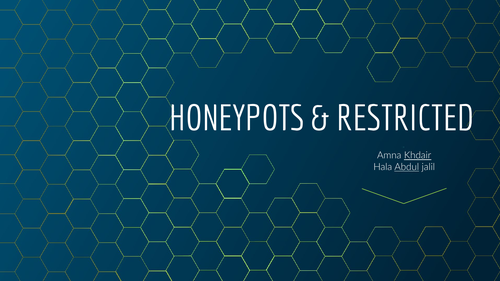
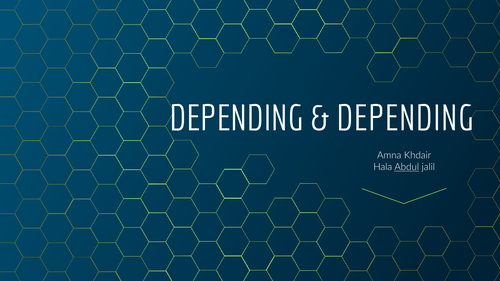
HONEYPOTS at (237, 119): HONEYPOTS -> DEPENDING
RESTRICTED at (405, 119): RESTRICTED -> DEPENDING
Khdair underline: present -> none
